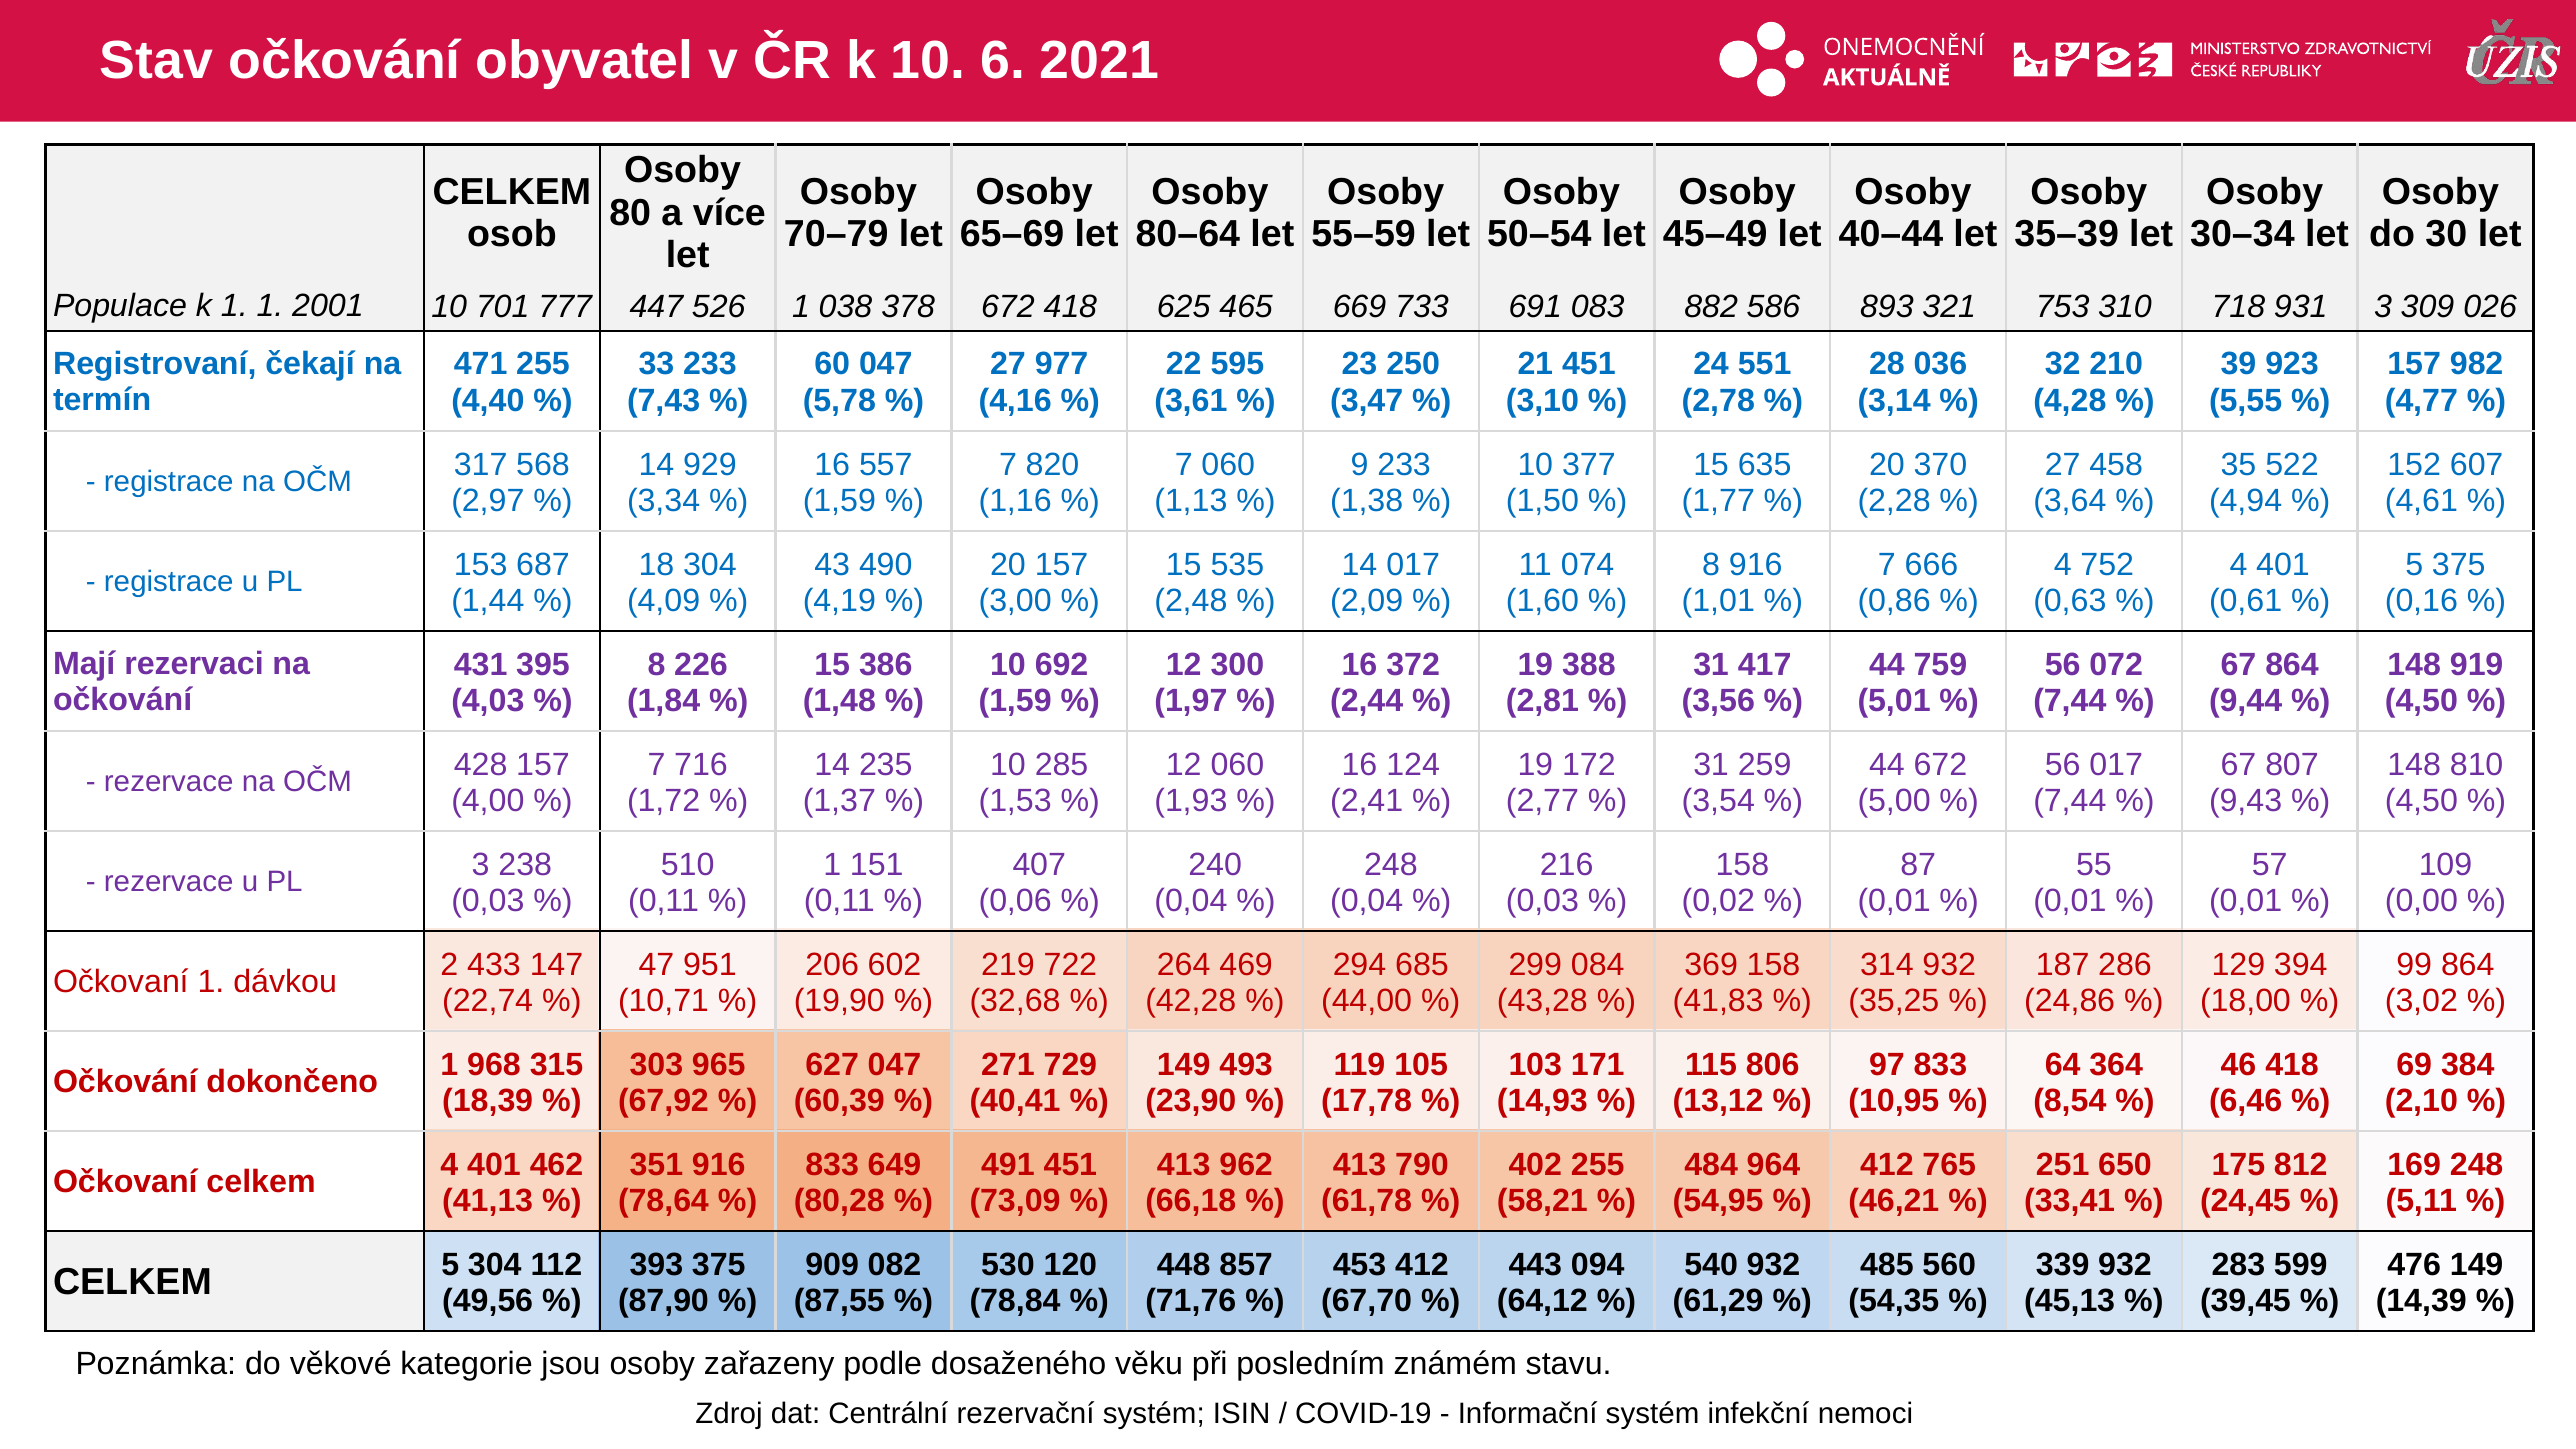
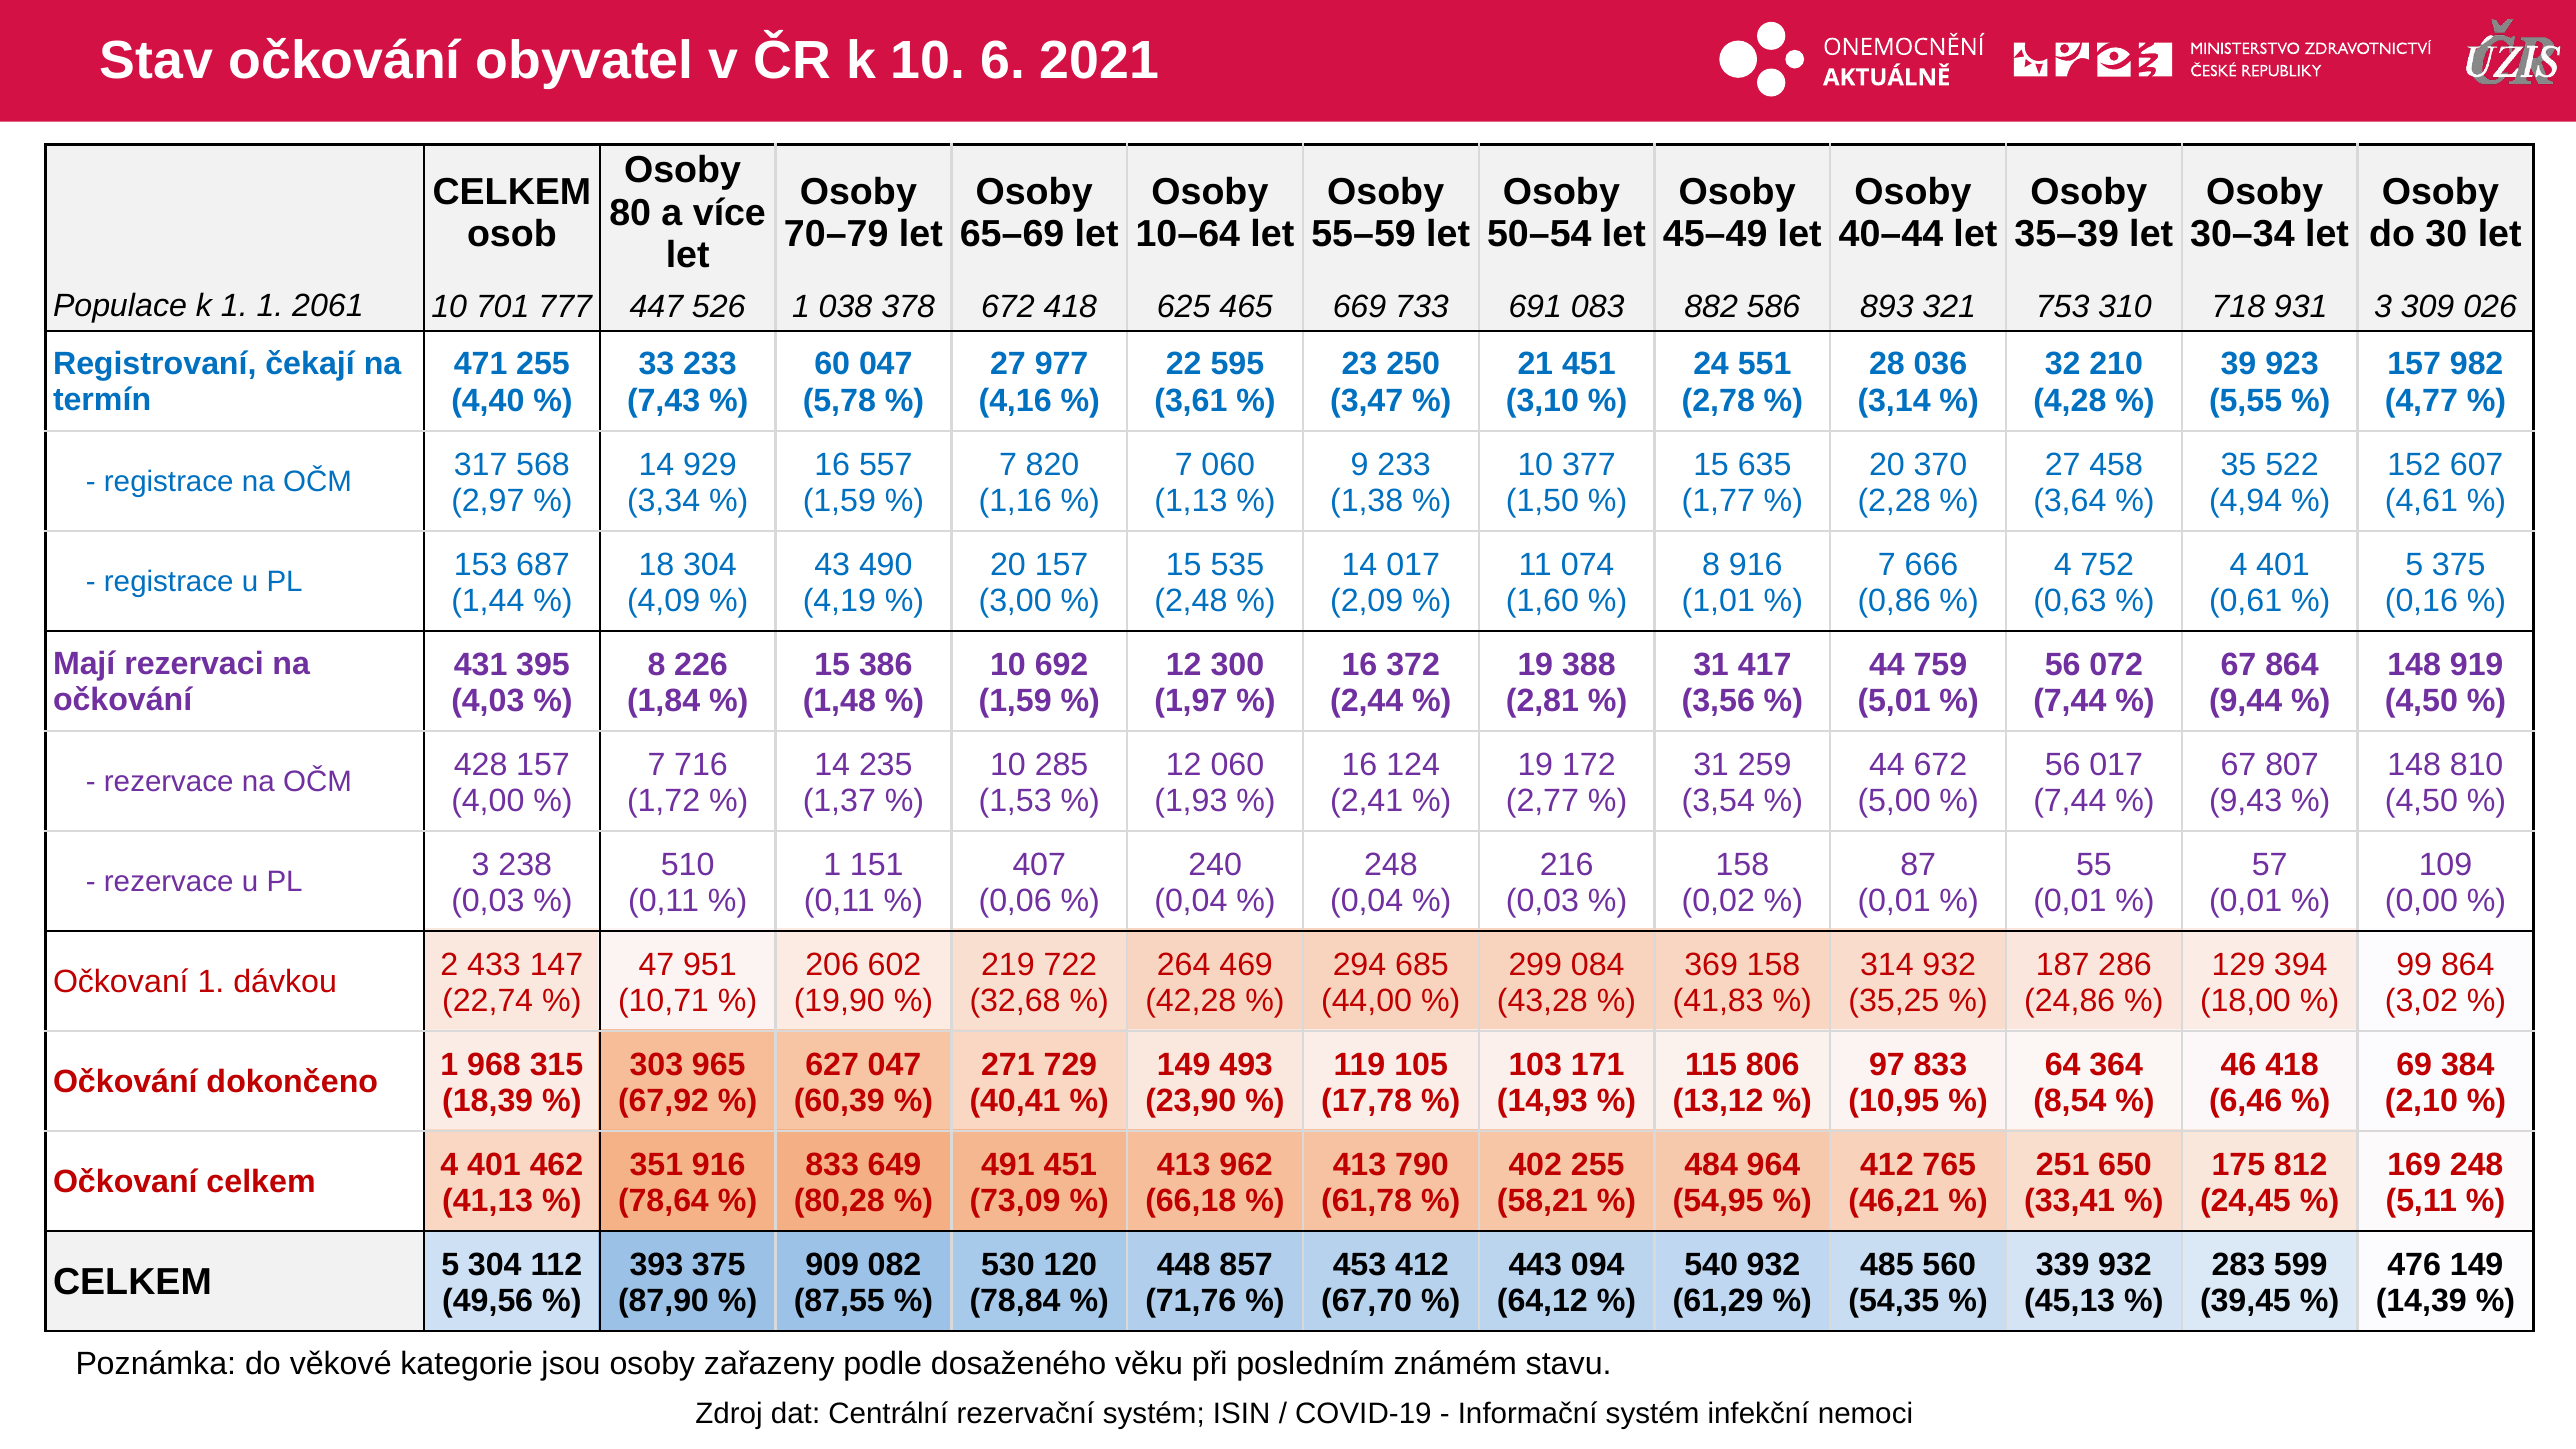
80–64: 80–64 -> 10–64
2001: 2001 -> 2061
